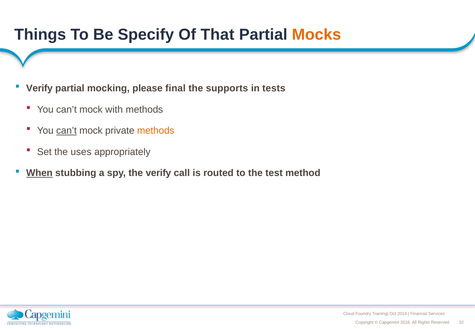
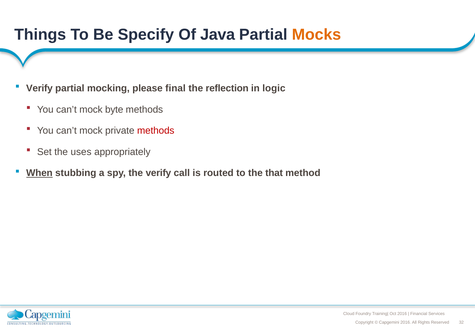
That: That -> Java
supports: supports -> reflection
tests: tests -> logic
with: with -> byte
can’t at (66, 131) underline: present -> none
methods at (156, 131) colour: orange -> red
test: test -> that
